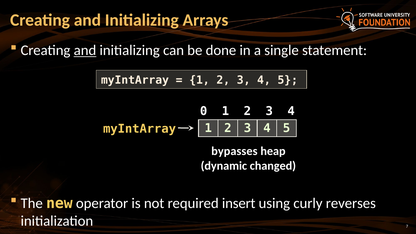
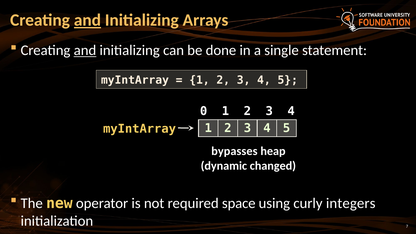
and at (87, 20) underline: none -> present
insert: insert -> space
reverses: reverses -> integers
